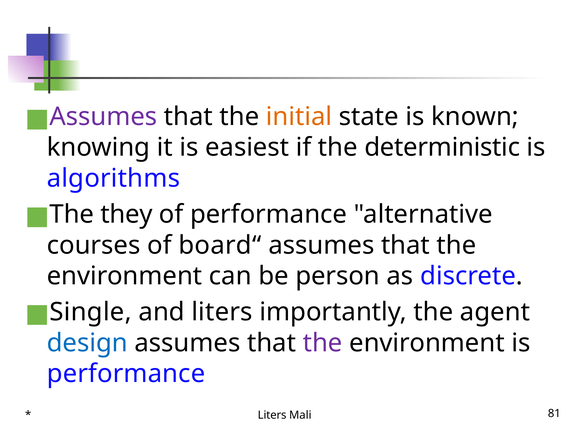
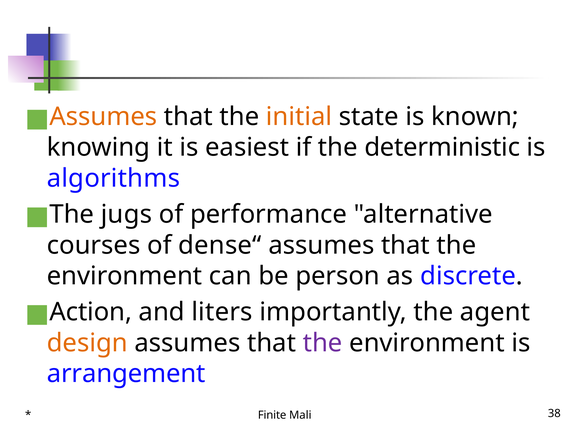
Assumes at (103, 117) colour: purple -> orange
they: they -> jugs
board“: board“ -> dense“
Single: Single -> Action
design colour: blue -> orange
performance at (126, 374): performance -> arrangement
Liters at (272, 415): Liters -> Finite
81: 81 -> 38
